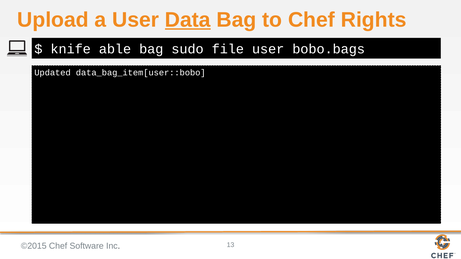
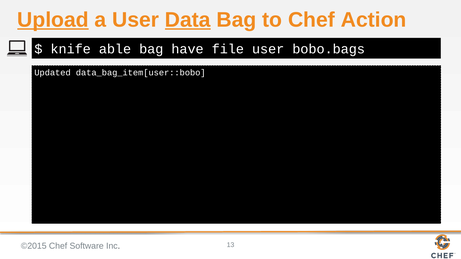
Upload underline: none -> present
Rights: Rights -> Action
sudo: sudo -> have
